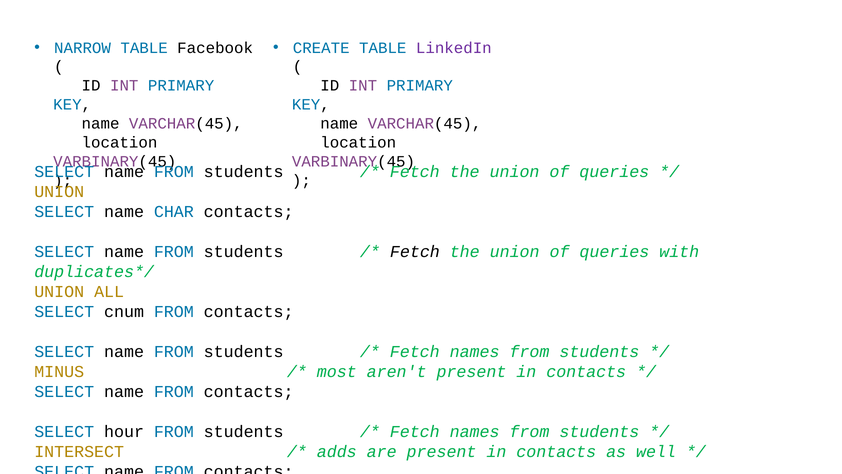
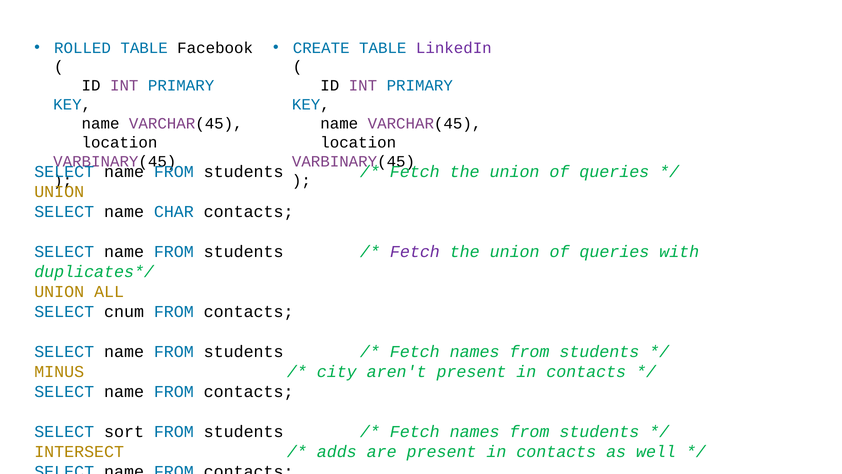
NARROW: NARROW -> ROLLED
Fetch at (415, 251) colour: black -> purple
most: most -> city
hour: hour -> sort
